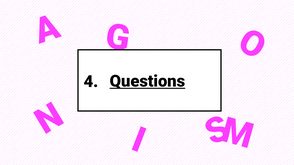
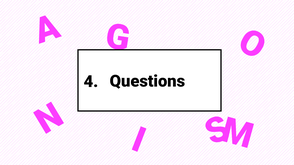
Questions underline: present -> none
